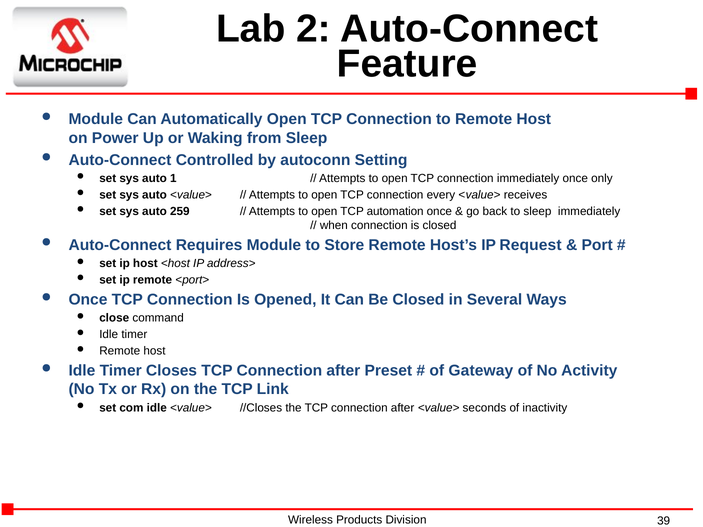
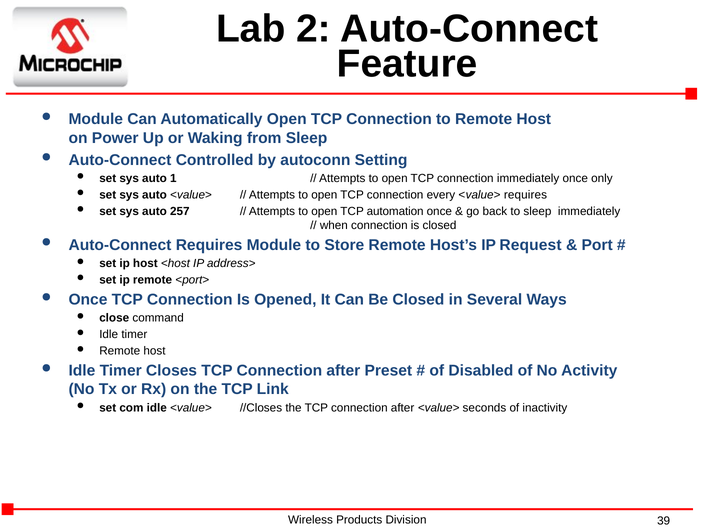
<value> receives: receives -> requires
259: 259 -> 257
Gateway: Gateway -> Disabled
